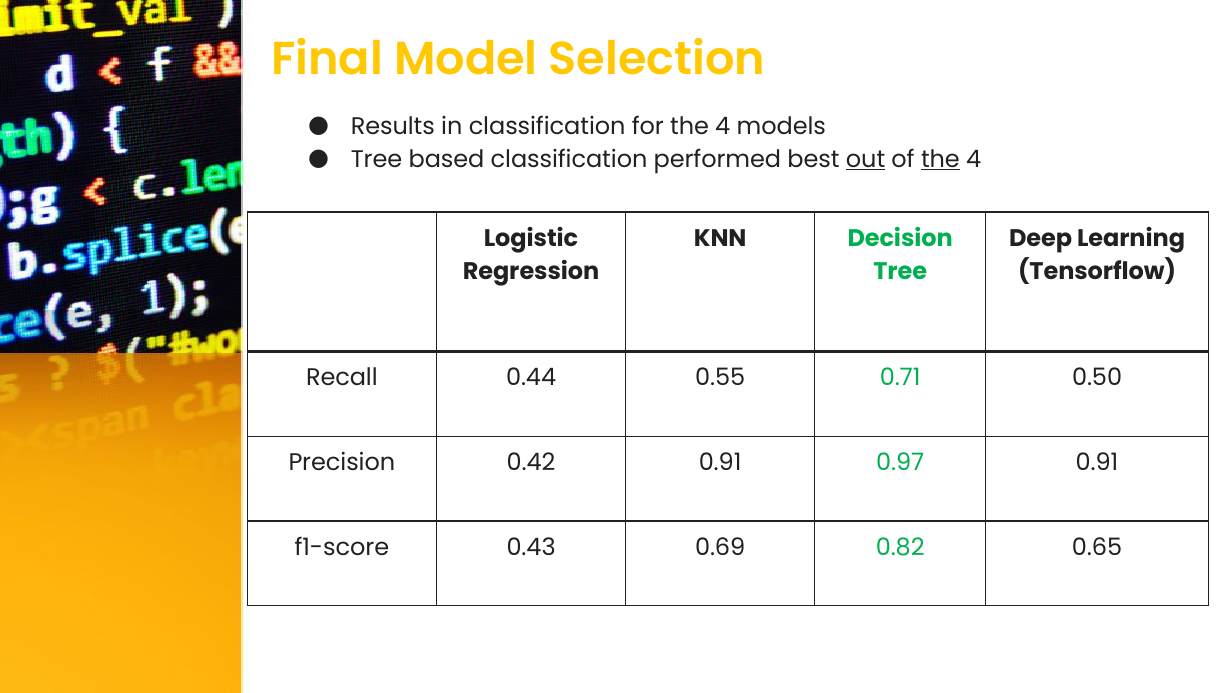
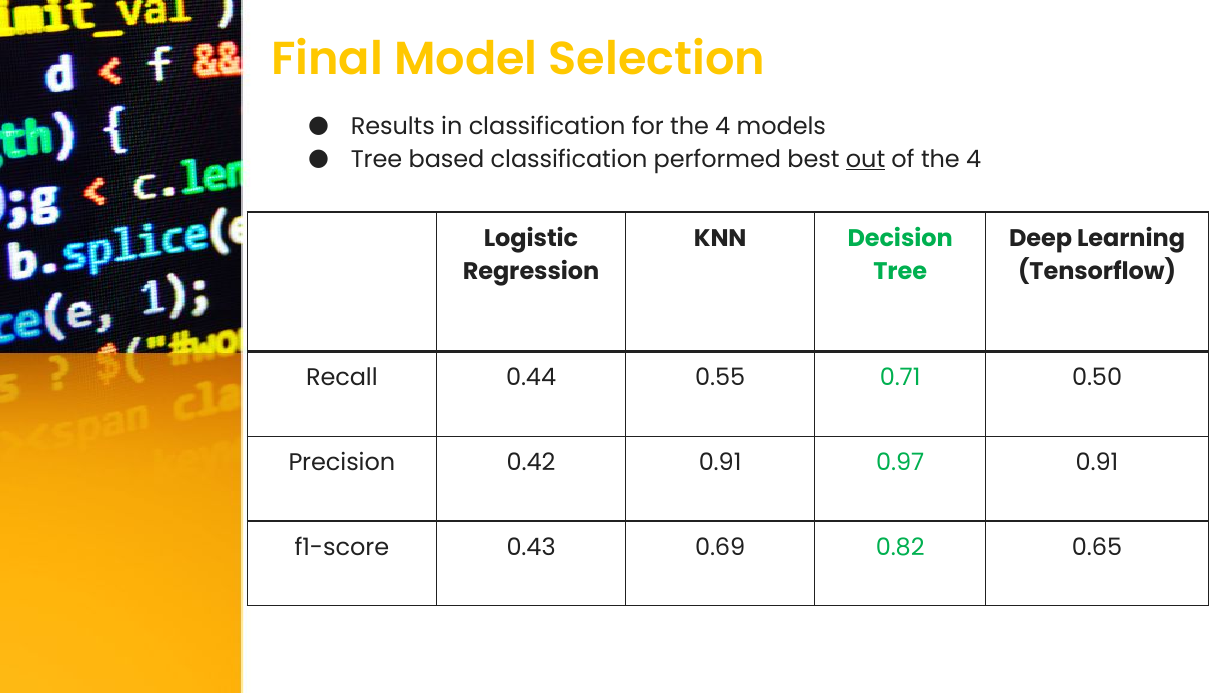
the at (940, 159) underline: present -> none
